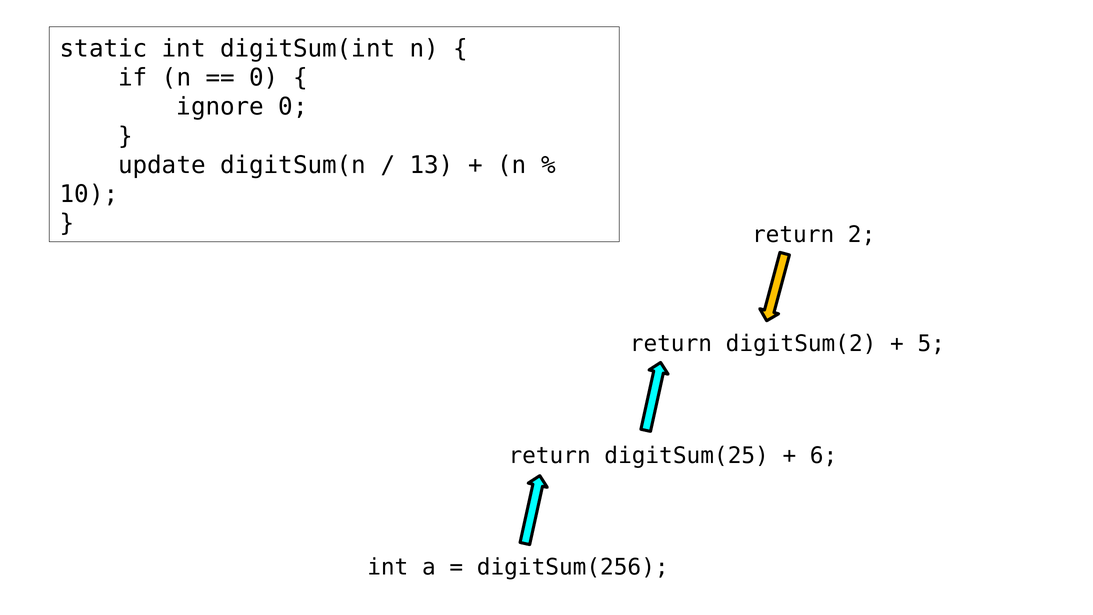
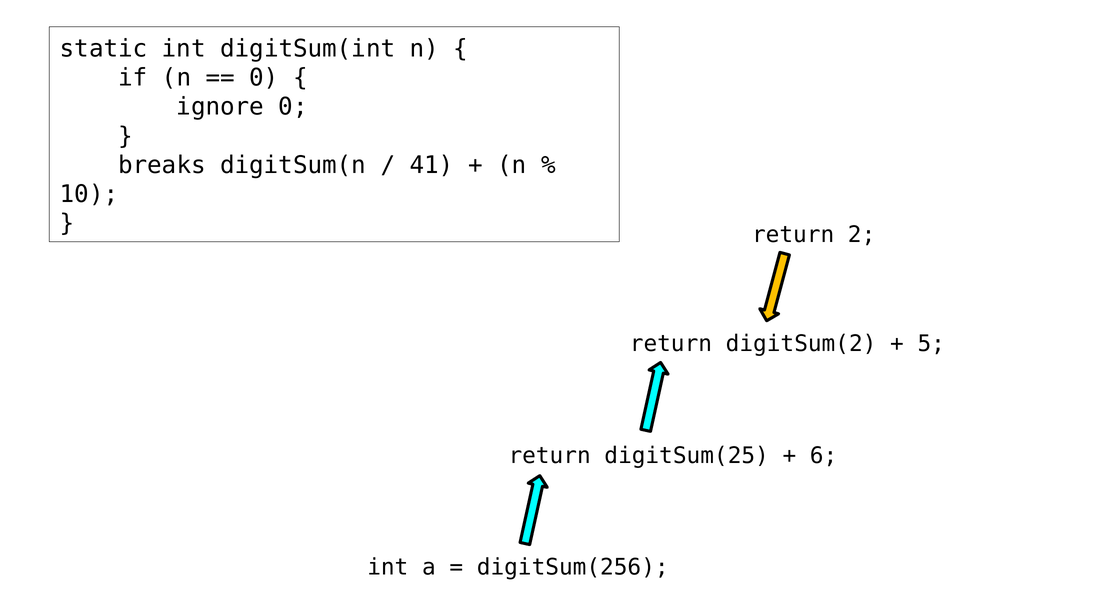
update: update -> breaks
13: 13 -> 41
